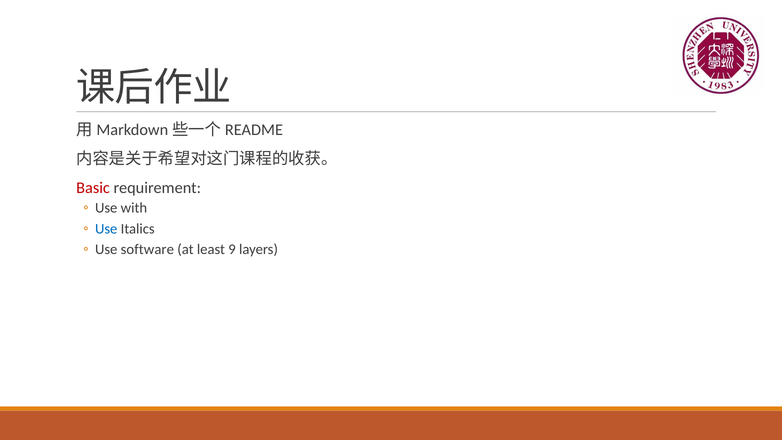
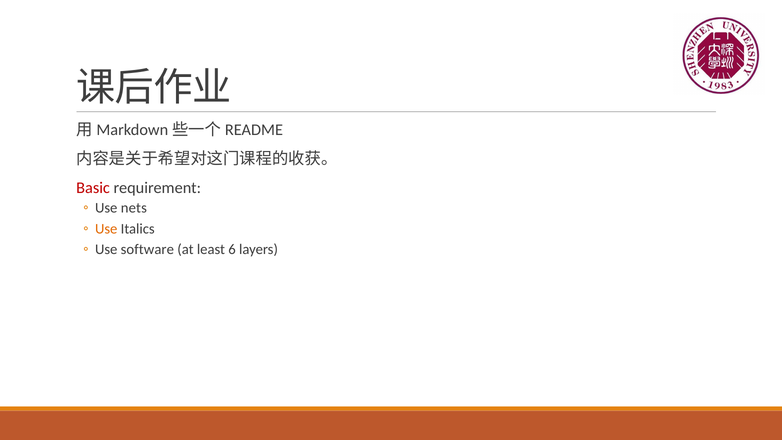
with: with -> nets
Use at (106, 229) colour: blue -> orange
9: 9 -> 6
